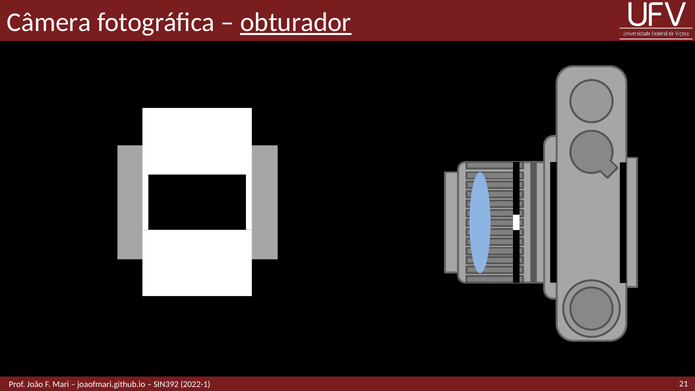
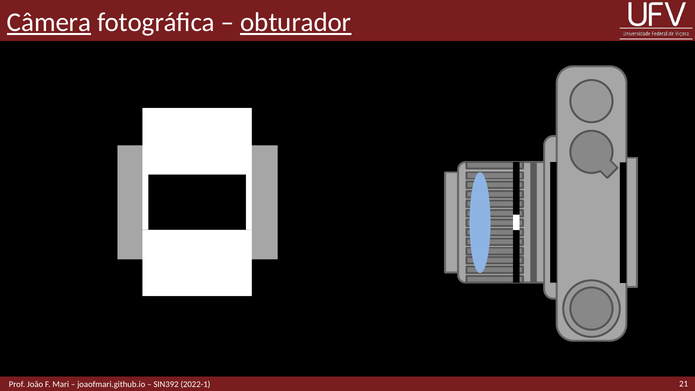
Câmera underline: none -> present
